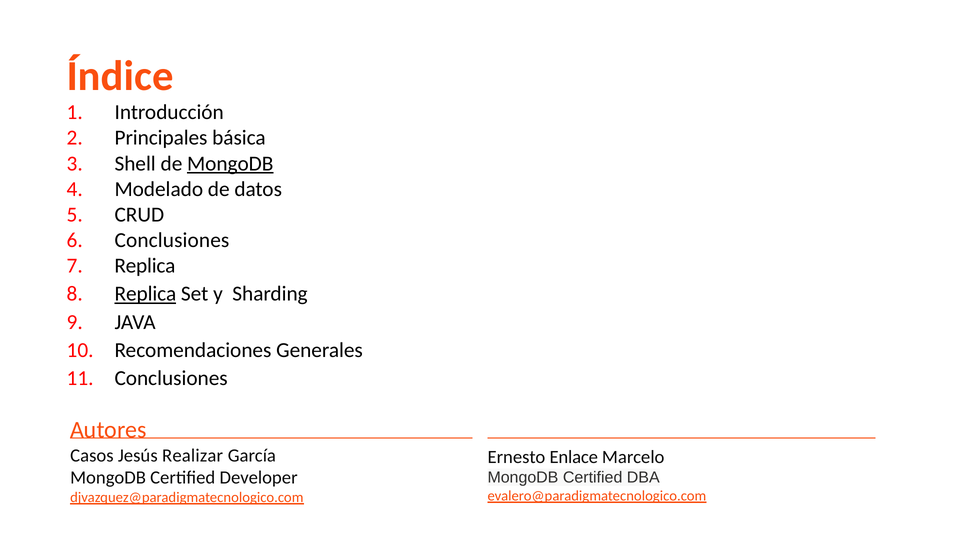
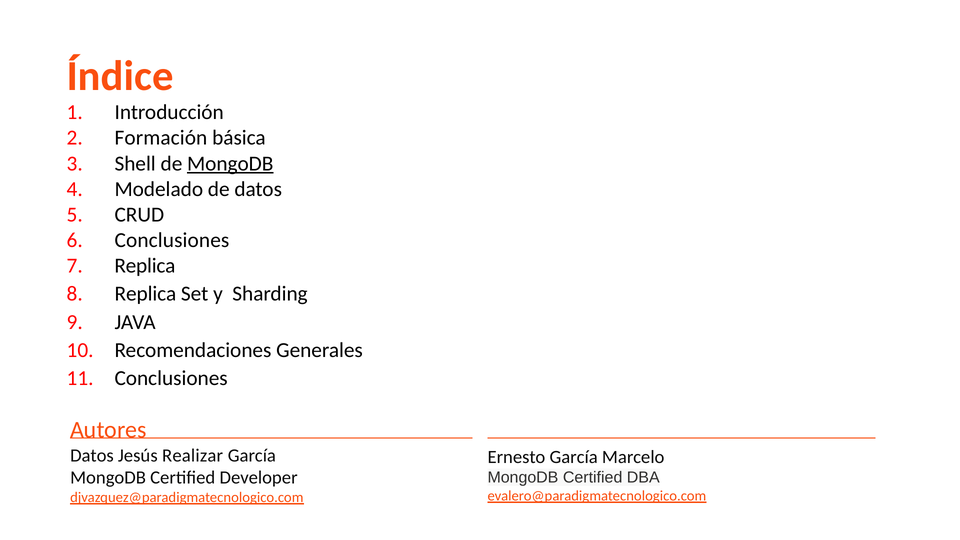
Principales: Principales -> Formación
Replica at (145, 294) underline: present -> none
Casos at (92, 455): Casos -> Datos
Ernesto Enlace: Enlace -> García
